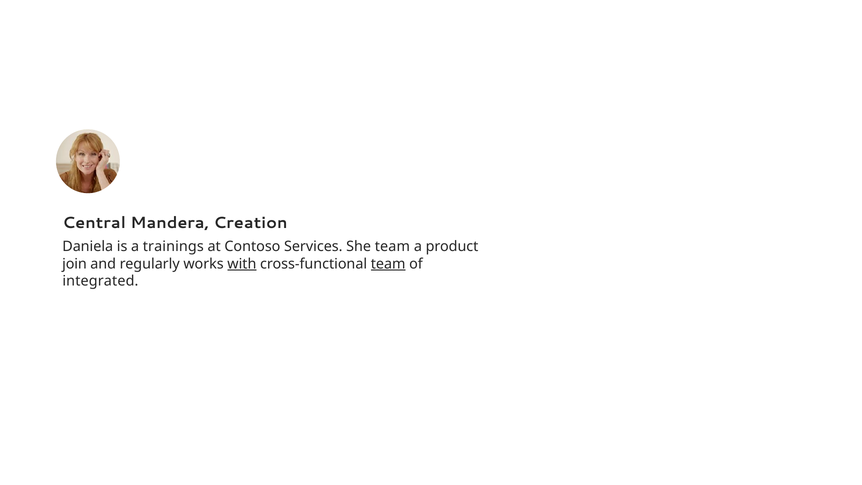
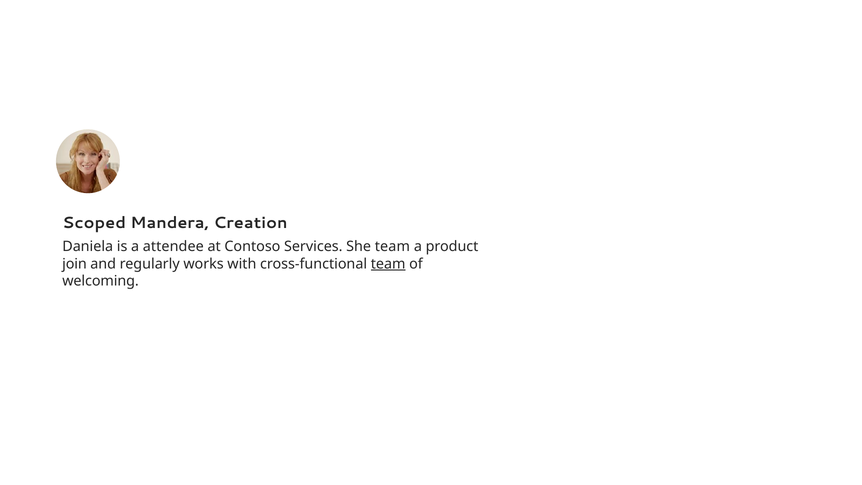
Central: Central -> Scoped
trainings: trainings -> attendee
with underline: present -> none
integrated: integrated -> welcoming
